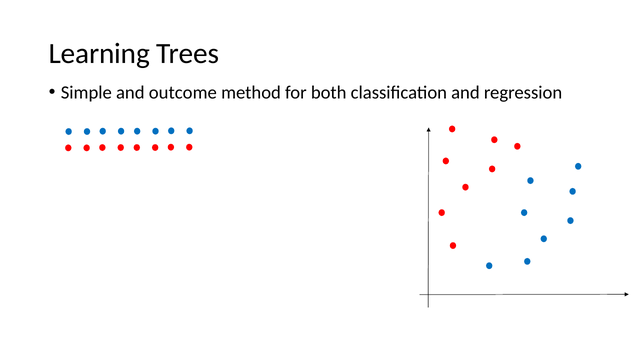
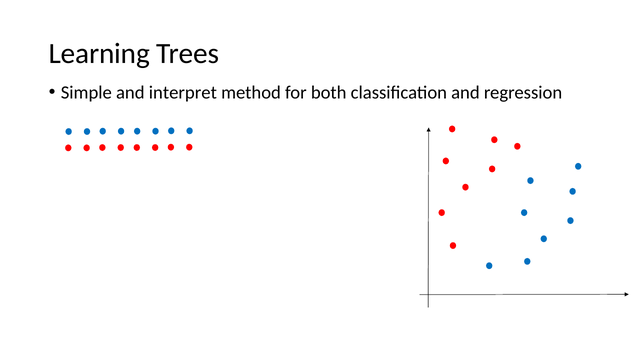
outcome: outcome -> interpret
